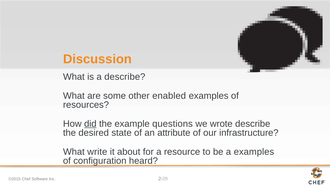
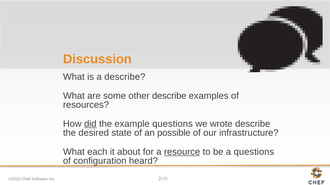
other enabled: enabled -> describe
attribute: attribute -> possible
write: write -> each
resource underline: none -> present
a examples: examples -> questions
